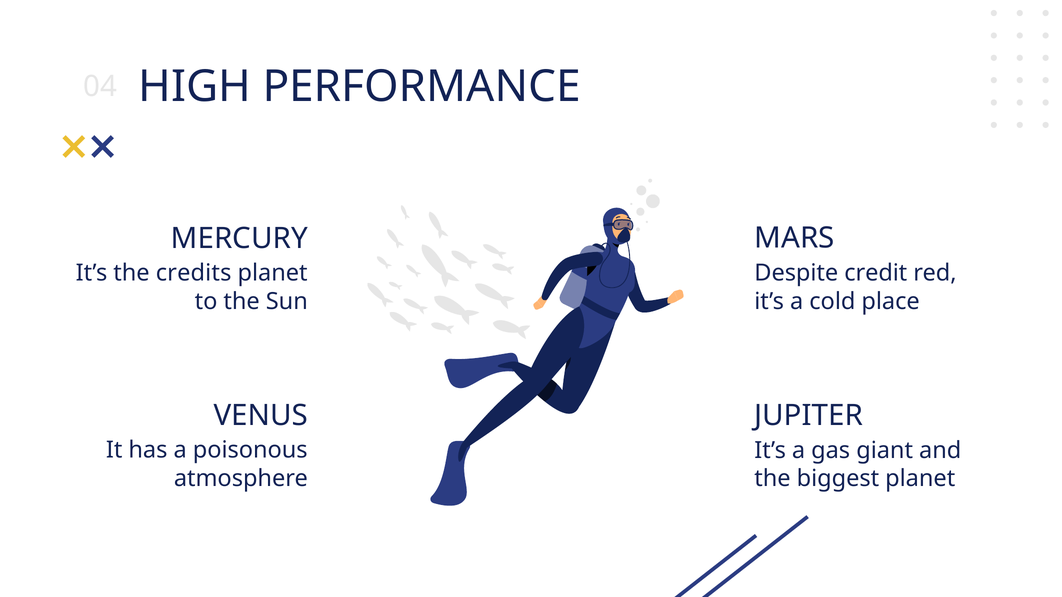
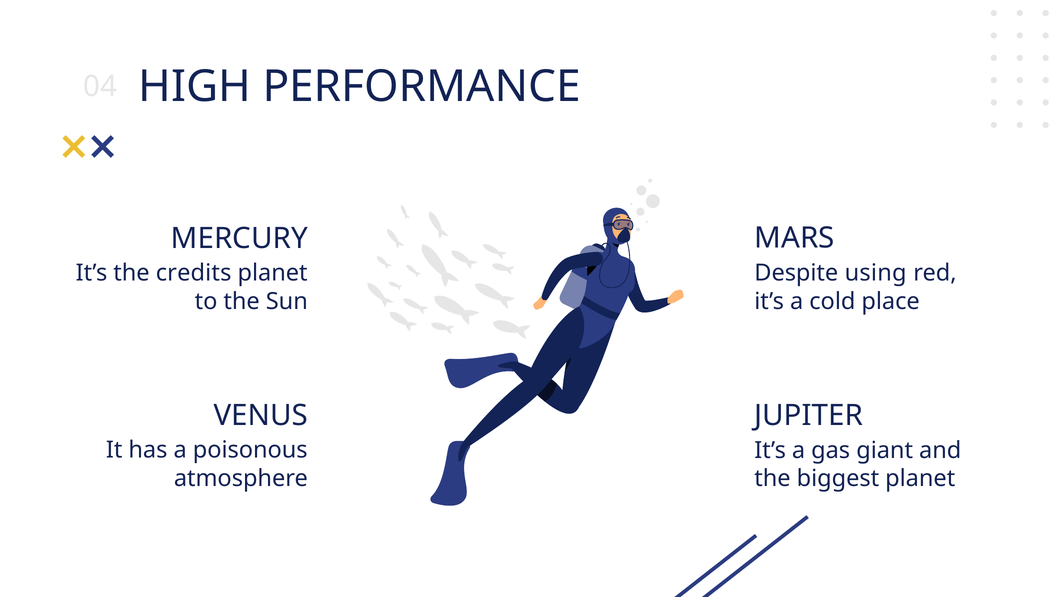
credit: credit -> using
